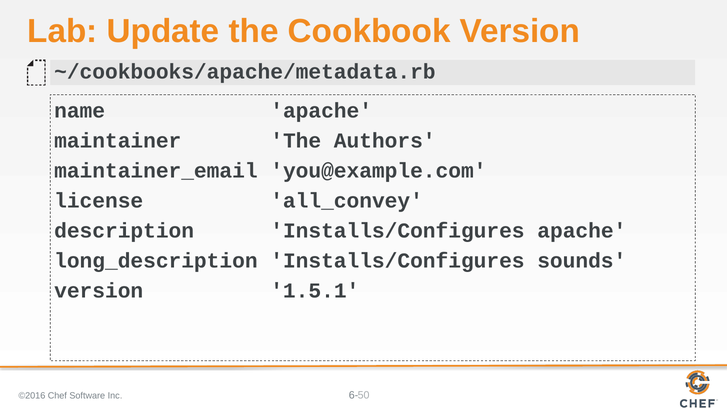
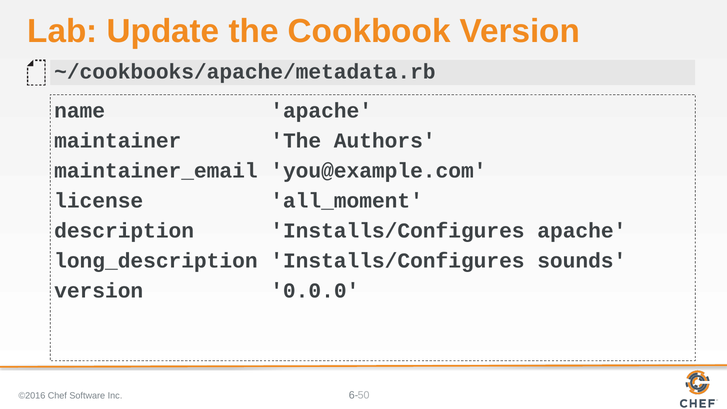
all_convey: all_convey -> all_moment
1.5.1: 1.5.1 -> 0.0.0
